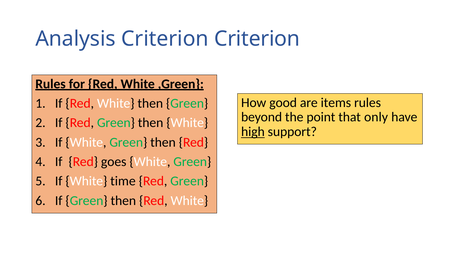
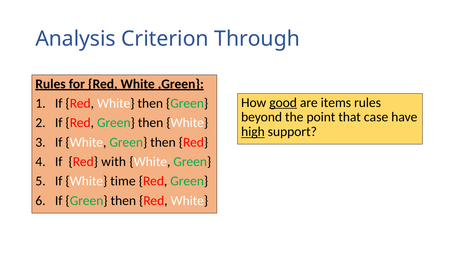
Criterion Criterion: Criterion -> Through
good underline: none -> present
only: only -> case
goes: goes -> with
